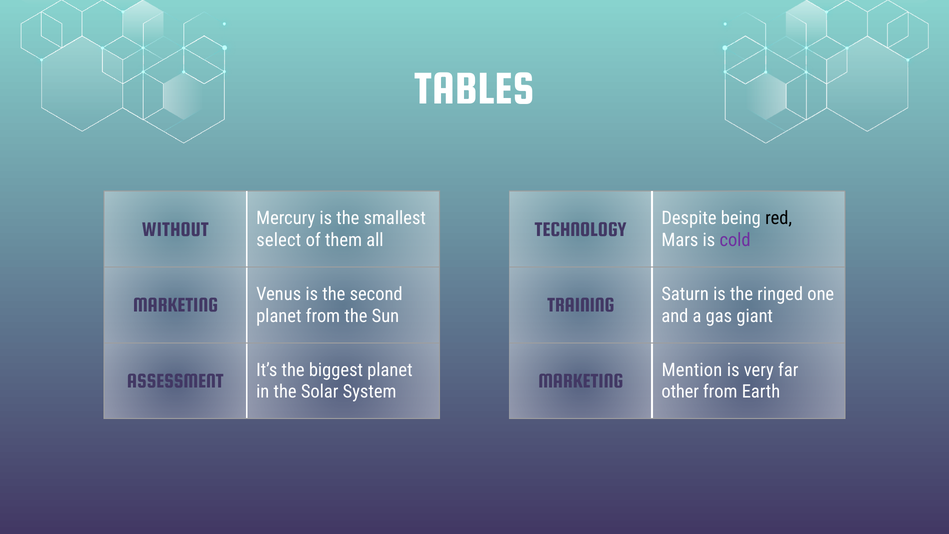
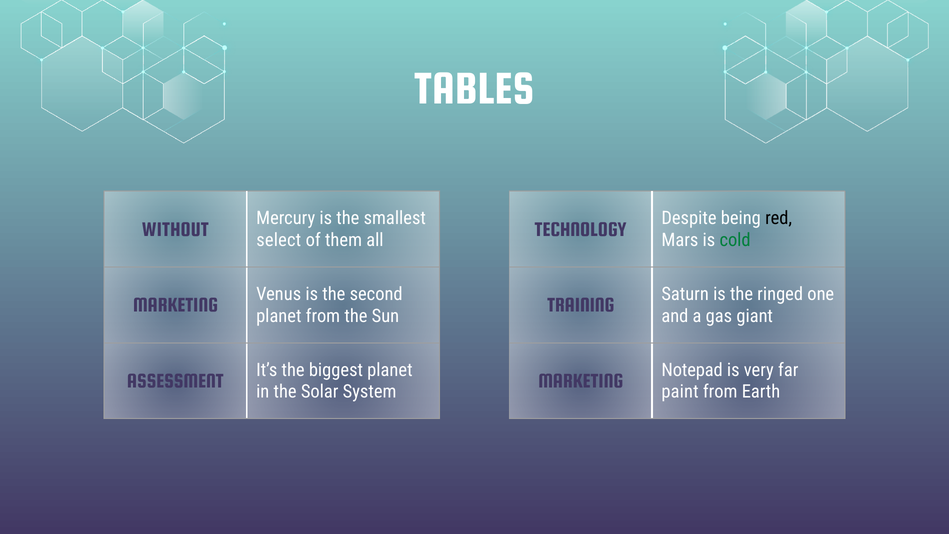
cold colour: purple -> green
Mention: Mention -> Notepad
other: other -> paint
